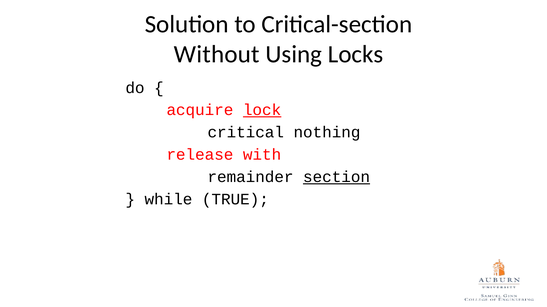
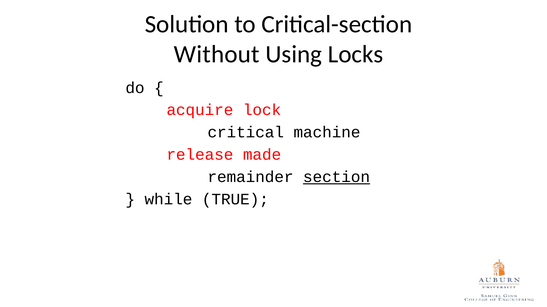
lock underline: present -> none
nothing: nothing -> machine
with: with -> made
